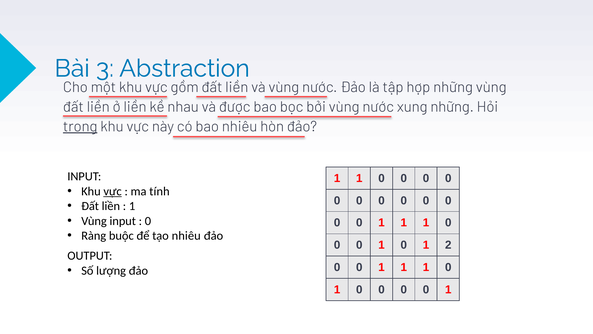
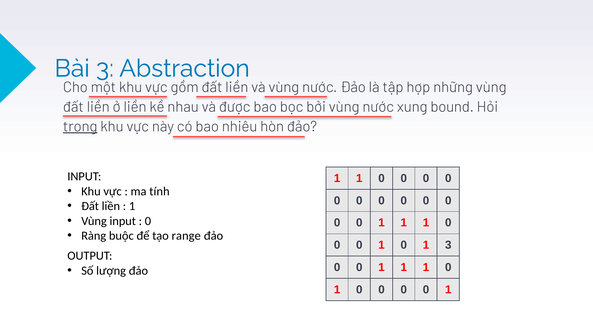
xung những: những -> bound
vực at (113, 191) underline: present -> none
tạo nhiêu: nhiêu -> range
1 2: 2 -> 3
